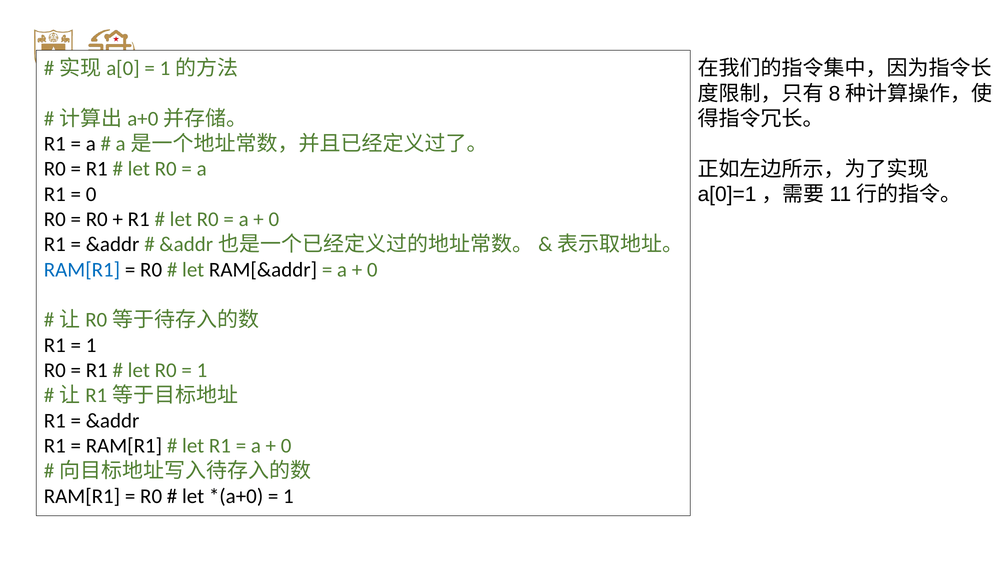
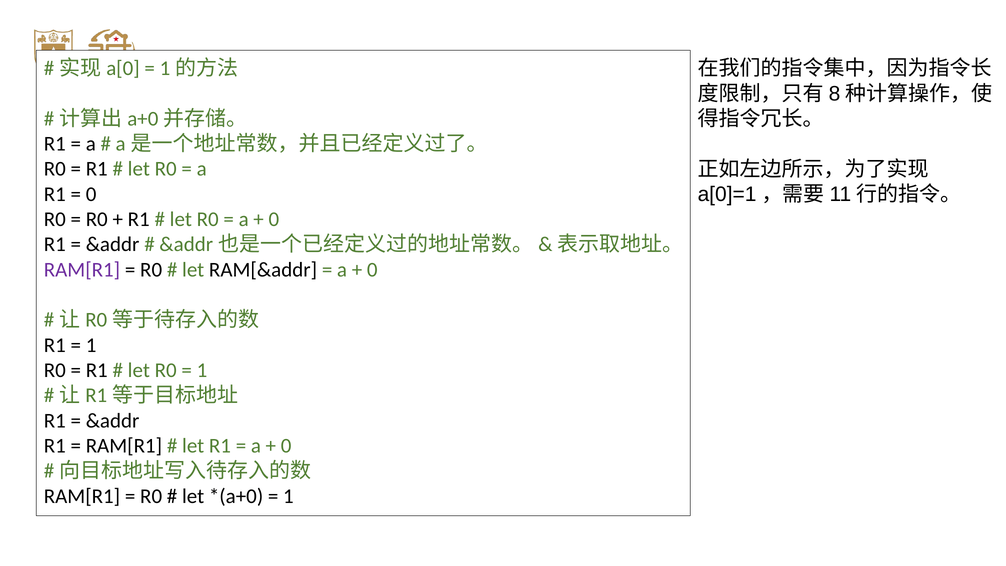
RAM[R1 at (82, 270) colour: blue -> purple
